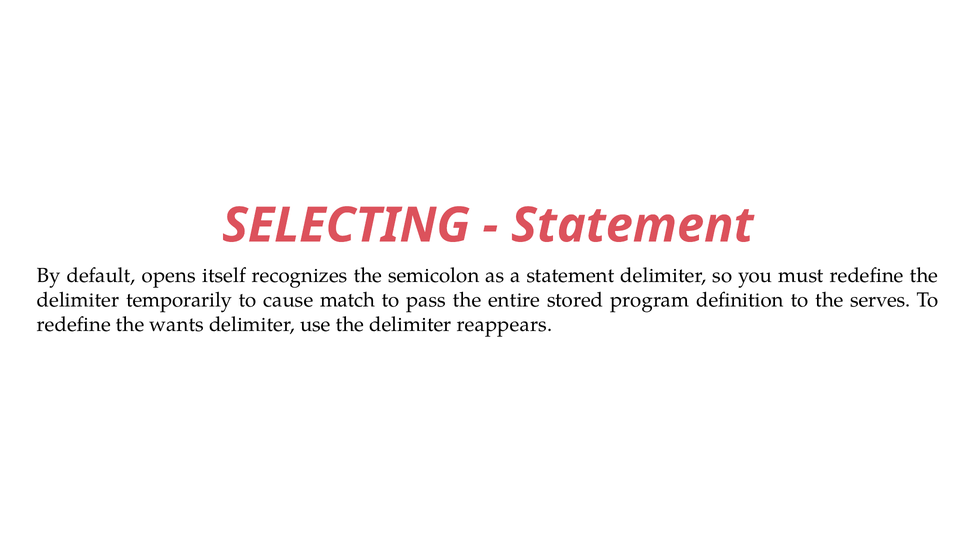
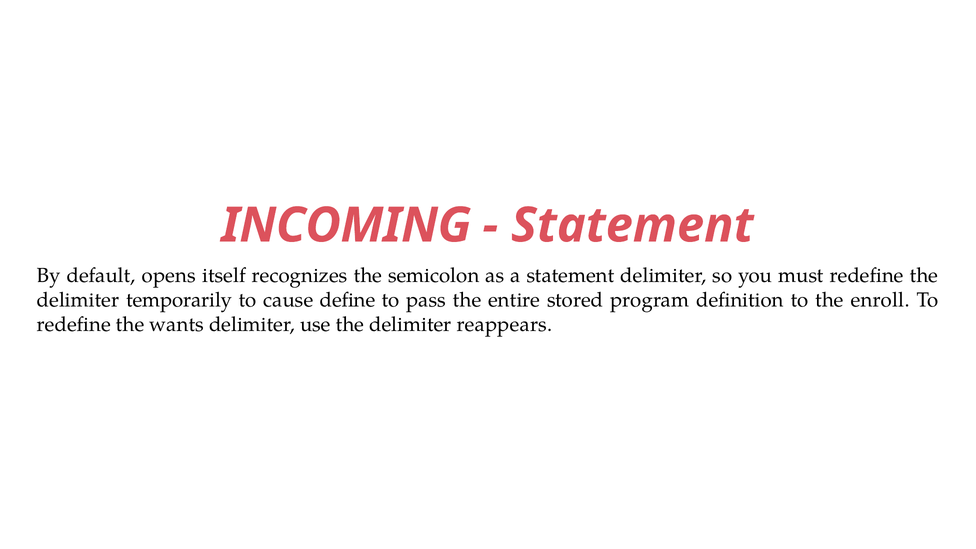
SELECTING: SELECTING -> INCOMING
match: match -> define
serves: serves -> enroll
